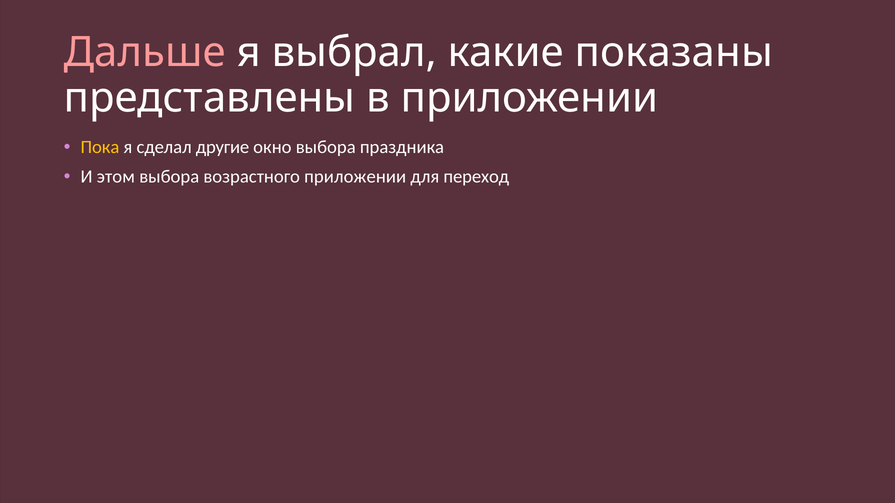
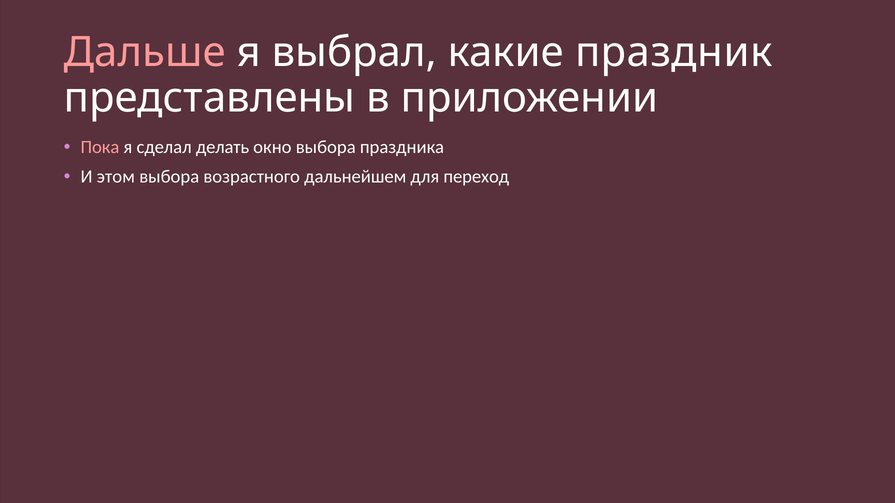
показаны: показаны -> праздник
Пока colour: yellow -> pink
другие: другие -> делать
возрастного приложении: приложении -> дальнейшем
